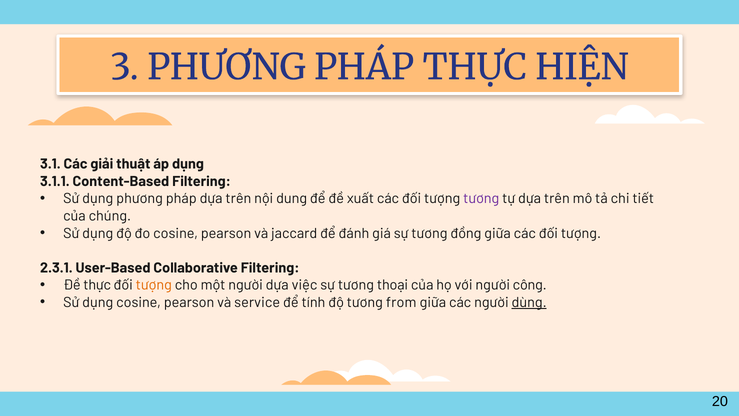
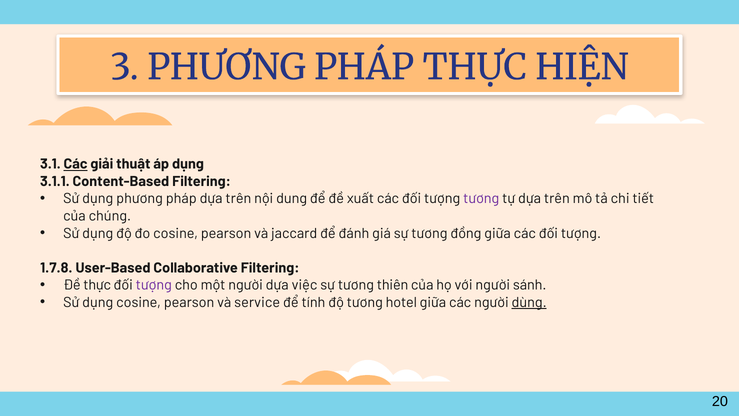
Các at (76, 164) underline: none -> present
2.3.1: 2.3.1 -> 1.7.8
tượng at (154, 285) colour: orange -> purple
thoại: thoại -> thiên
công: công -> sánh
from: from -> hotel
